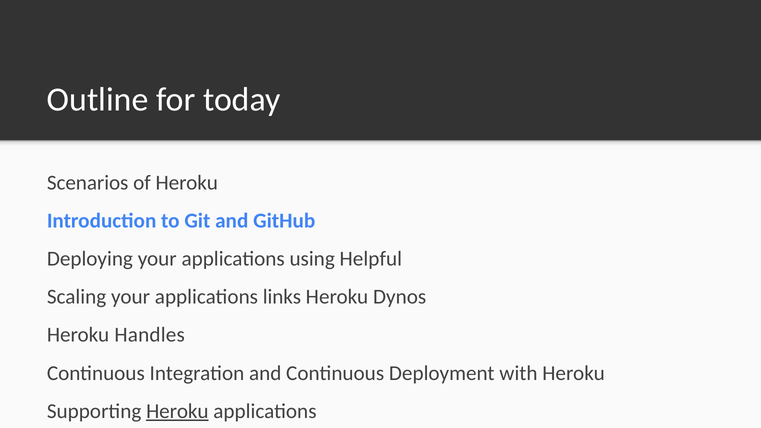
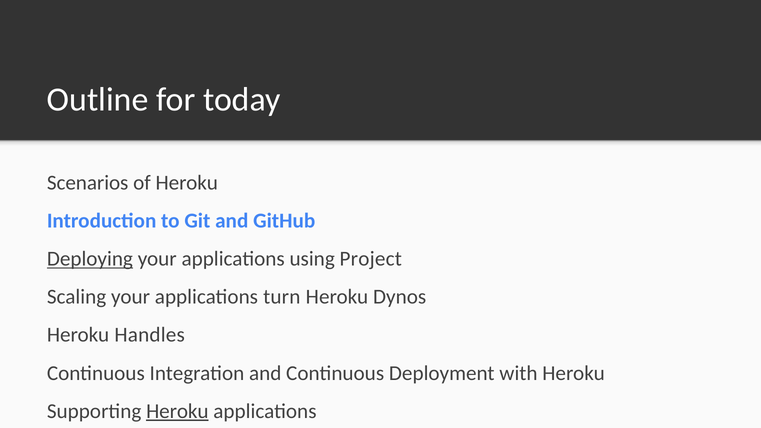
Deploying underline: none -> present
Helpful: Helpful -> Project
links: links -> turn
